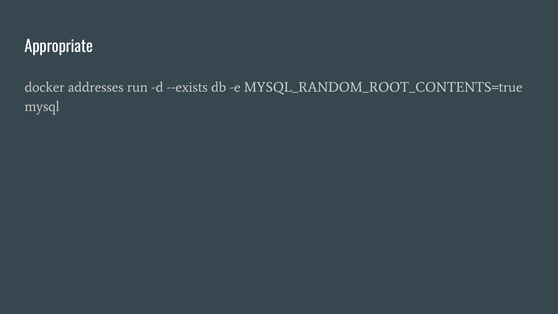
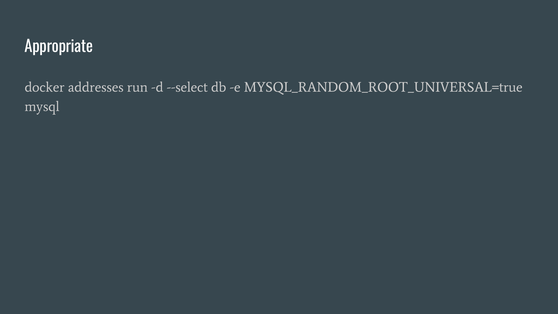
--exists: --exists -> --select
MYSQL_RANDOM_ROOT_CONTENTS=true: MYSQL_RANDOM_ROOT_CONTENTS=true -> MYSQL_RANDOM_ROOT_UNIVERSAL=true
